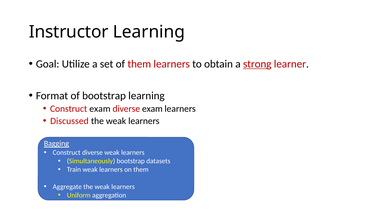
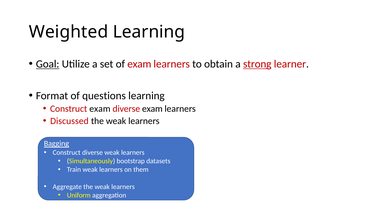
Instructor: Instructor -> Weighted
Goal underline: none -> present
of them: them -> exam
of bootstrap: bootstrap -> questions
